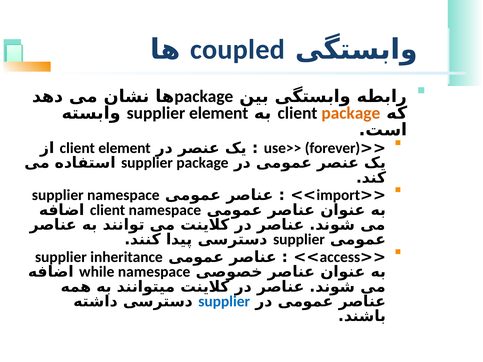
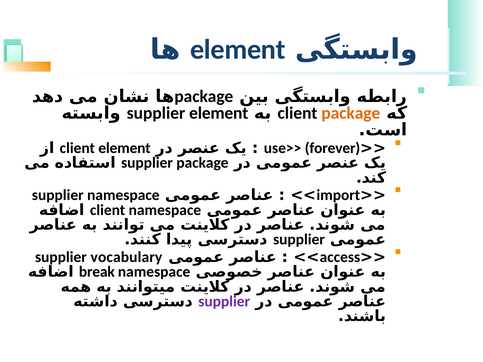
coupled at (238, 49): coupled -> element
inheritance: inheritance -> vocabulary
while: while -> break
supplier at (224, 302) colour: blue -> purple
